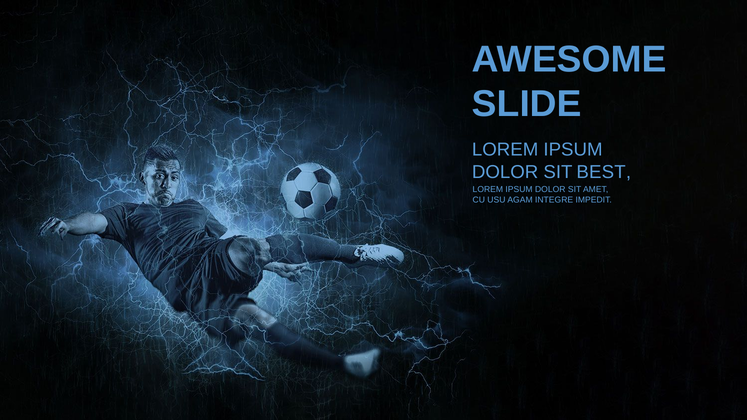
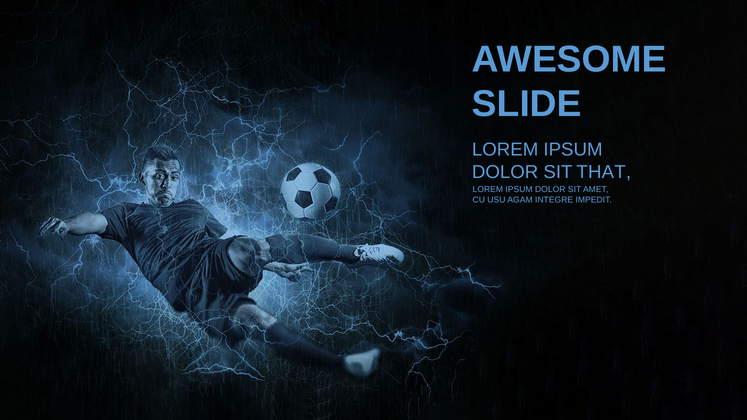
BEST: BEST -> THAT
